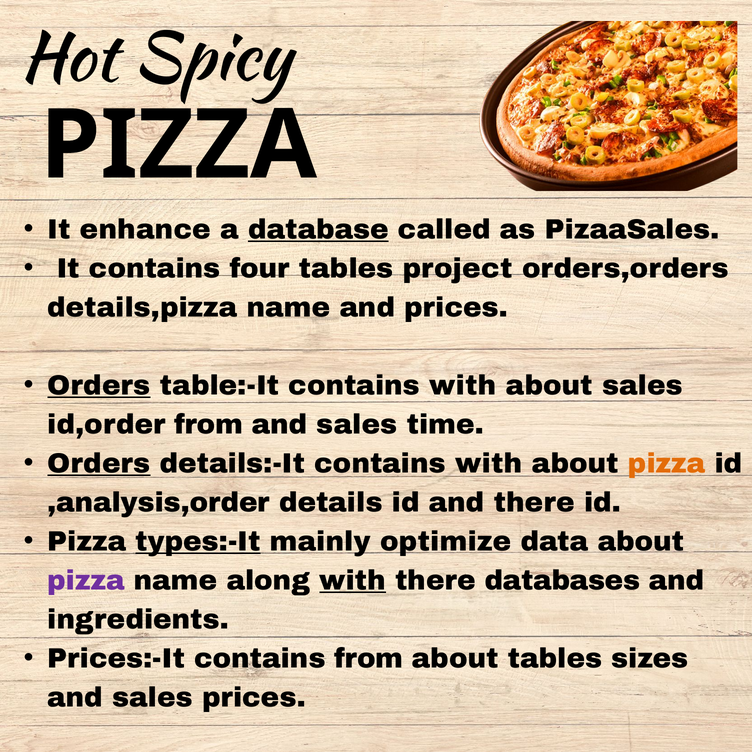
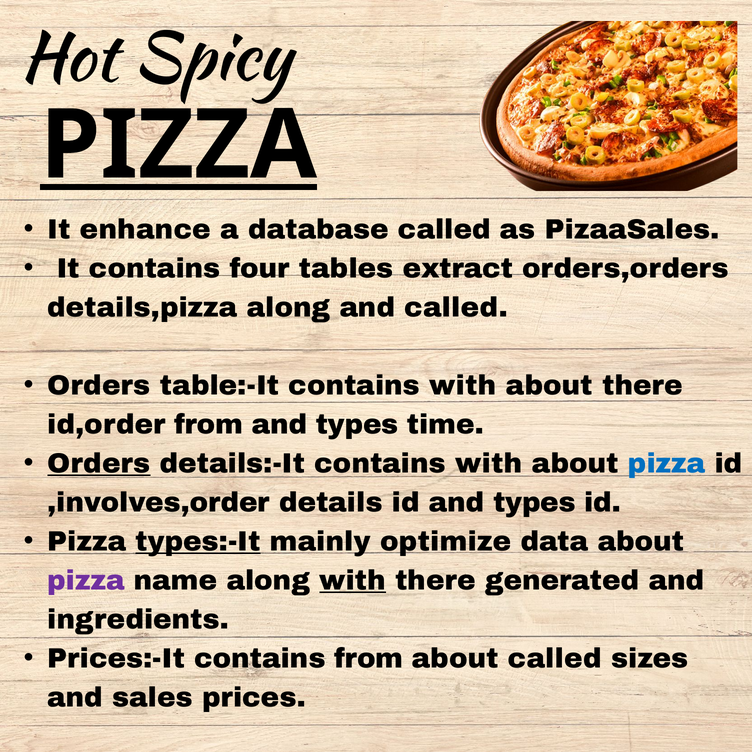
PIZZA at (179, 145) underline: none -> present
database underline: present -> none
project: project -> extract
details,pizza name: name -> along
and prices: prices -> called
Orders at (99, 385) underline: present -> none
about sales: sales -> there
sales at (357, 424): sales -> types
pizza at (667, 463) colour: orange -> blue
,analysis,order: ,analysis,order -> ,involves,order
id and there: there -> types
databases: databases -> generated
about tables: tables -> called
